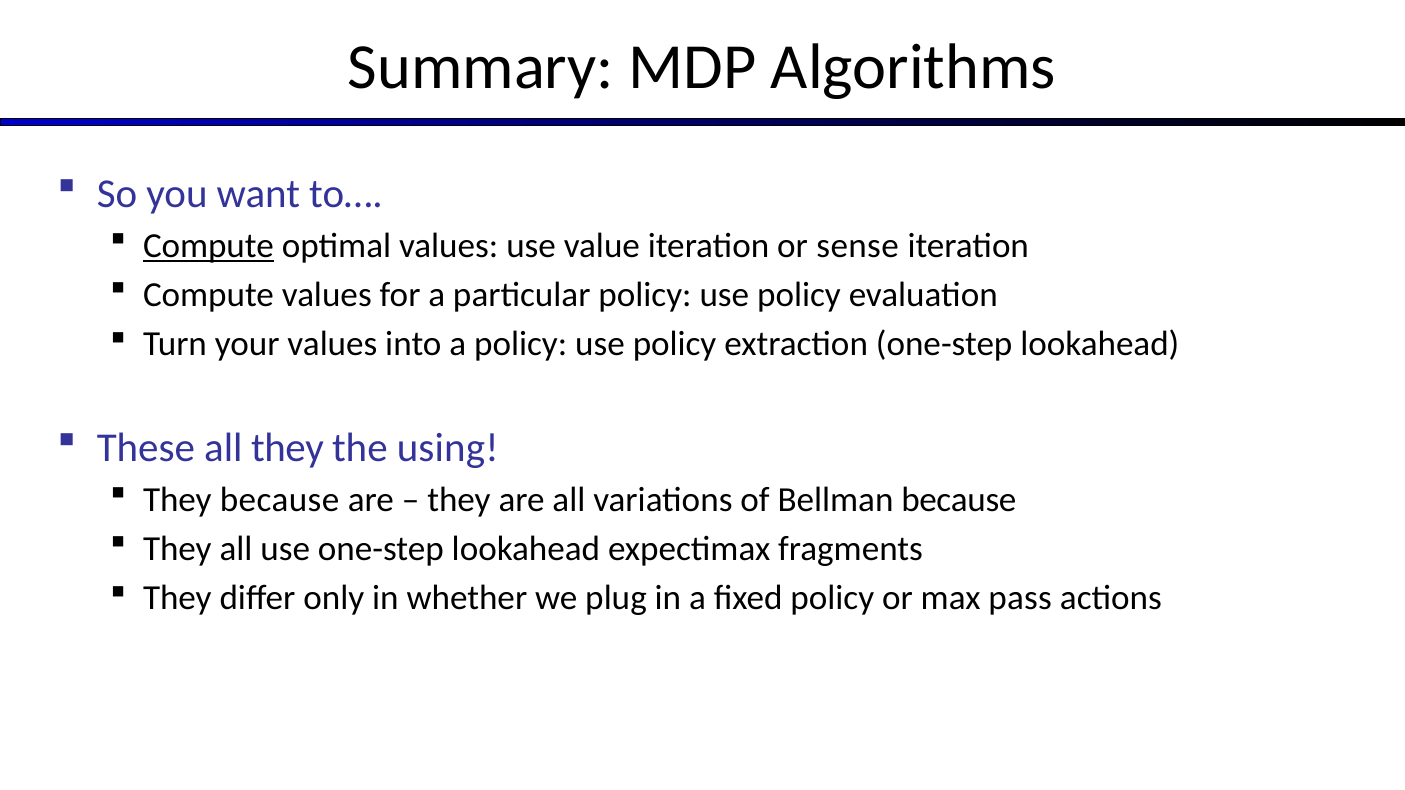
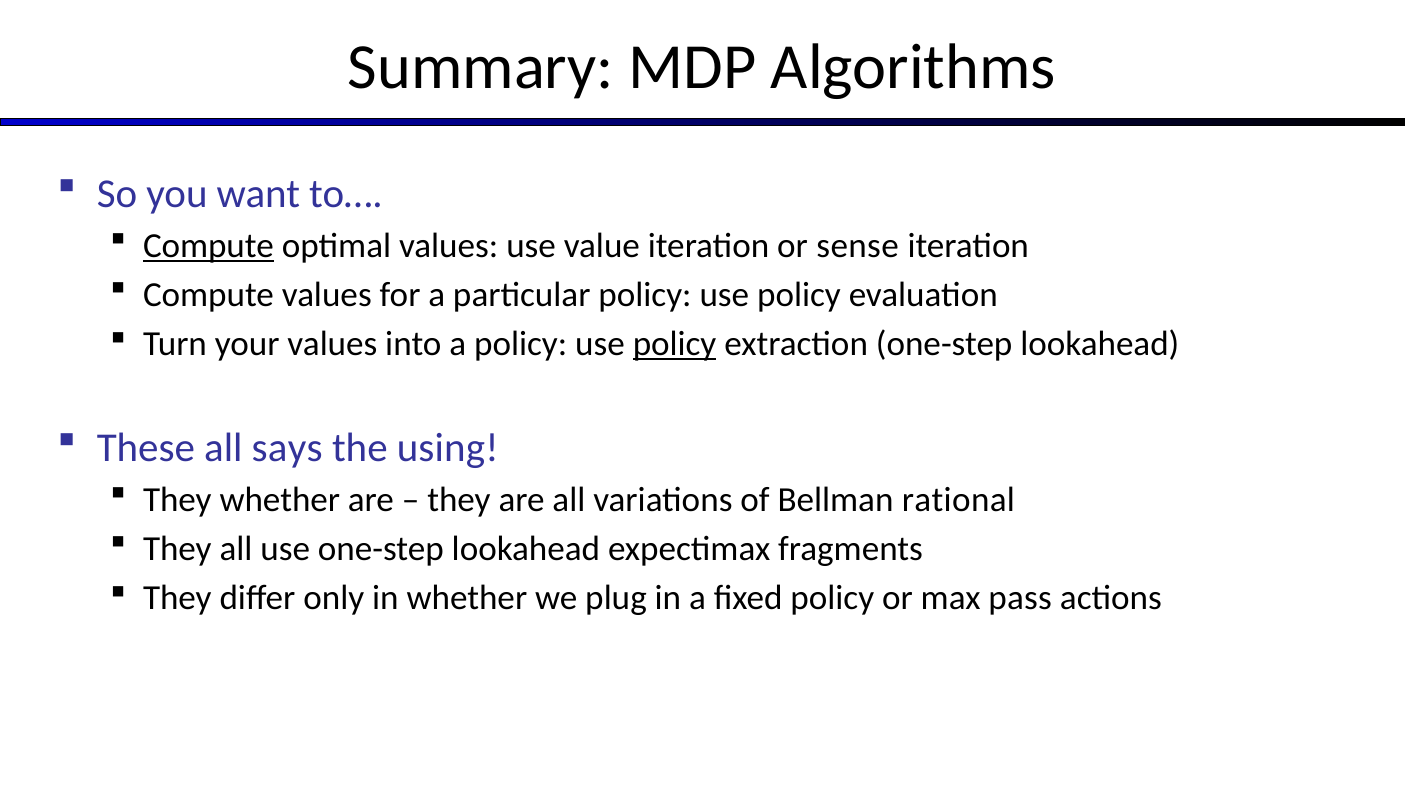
policy at (675, 344) underline: none -> present
all they: they -> says
They because: because -> whether
Bellman because: because -> rational
